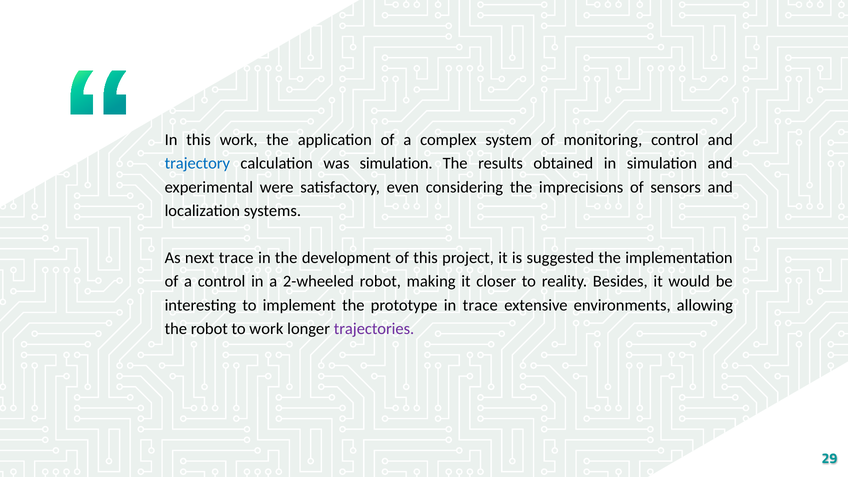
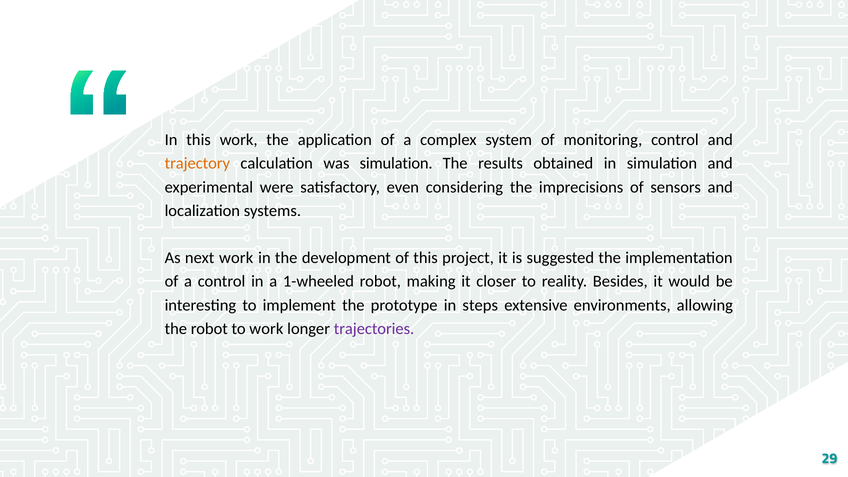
trajectory colour: blue -> orange
next trace: trace -> work
2-wheeled: 2-wheeled -> 1-wheeled
in trace: trace -> steps
